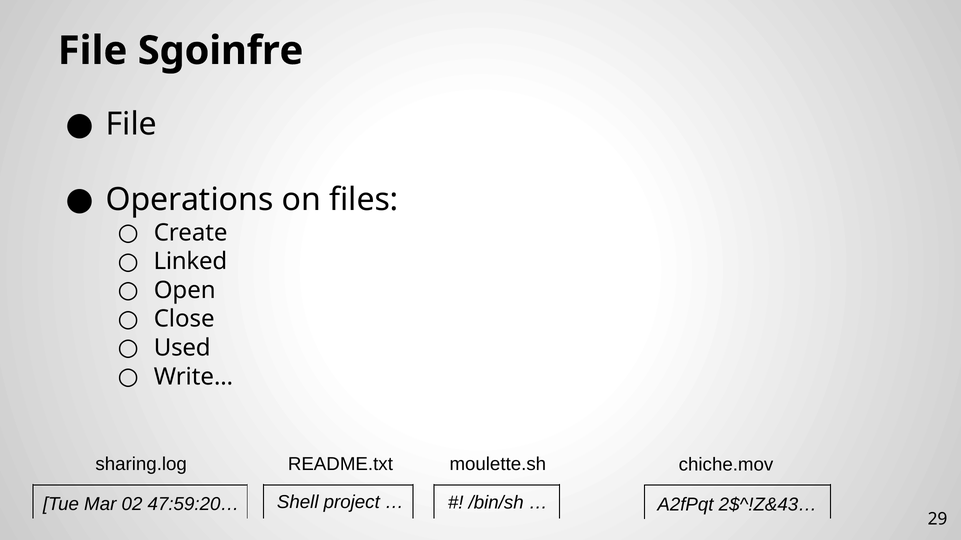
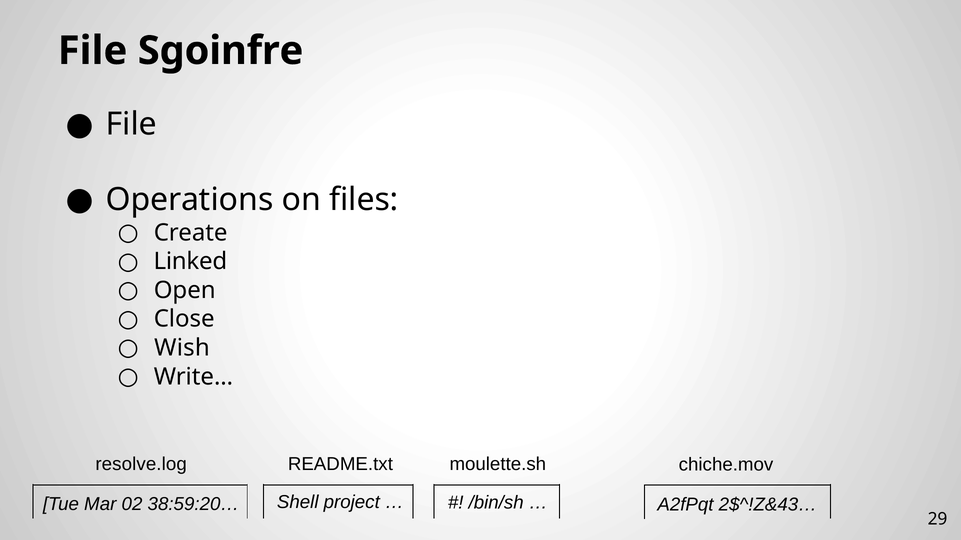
Used: Used -> Wish
sharing.log: sharing.log -> resolve.log
47:59:20…: 47:59:20… -> 38:59:20…
